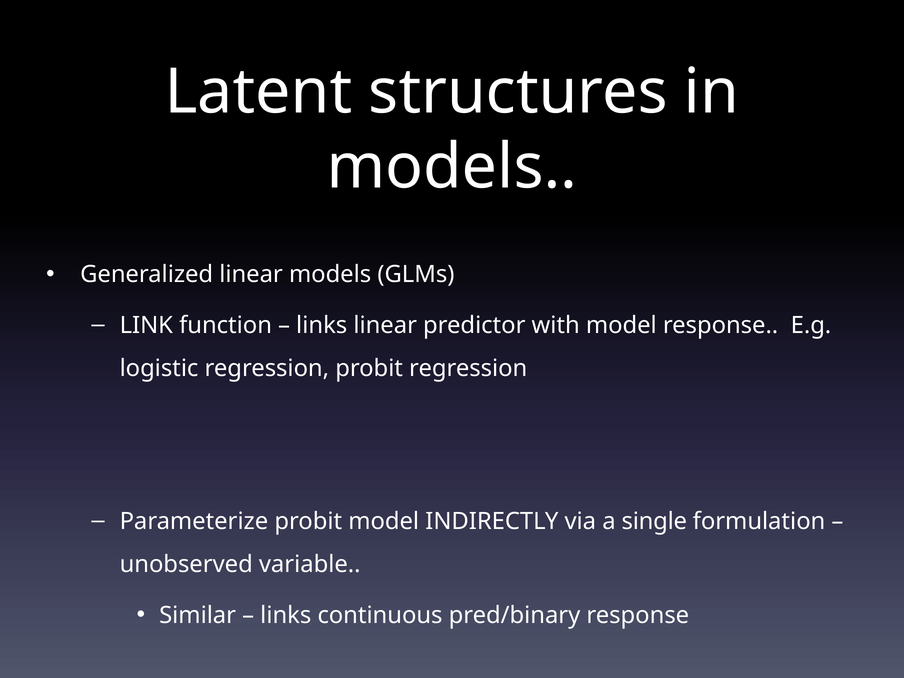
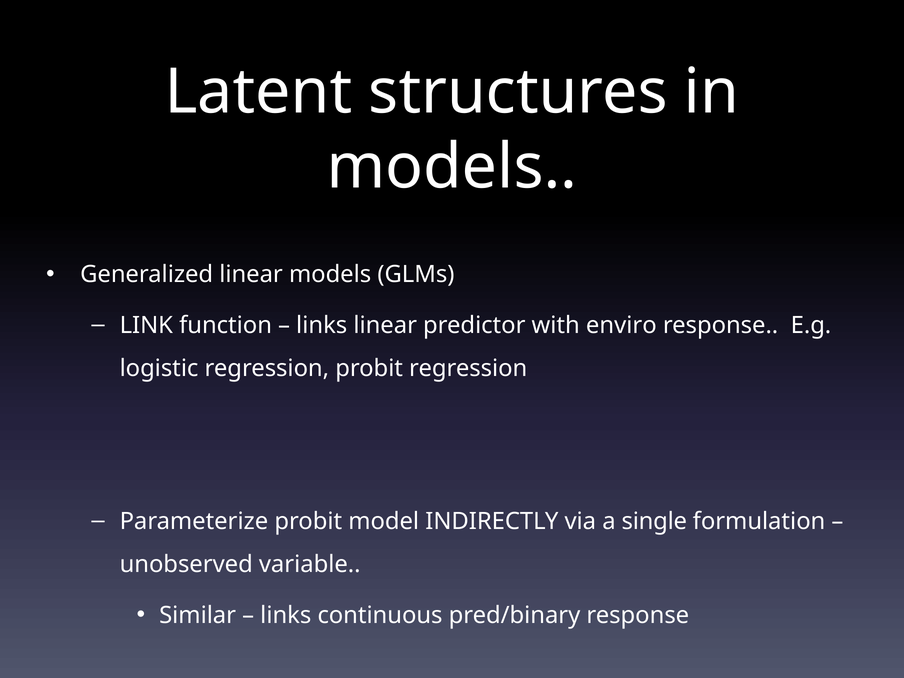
with model: model -> enviro
